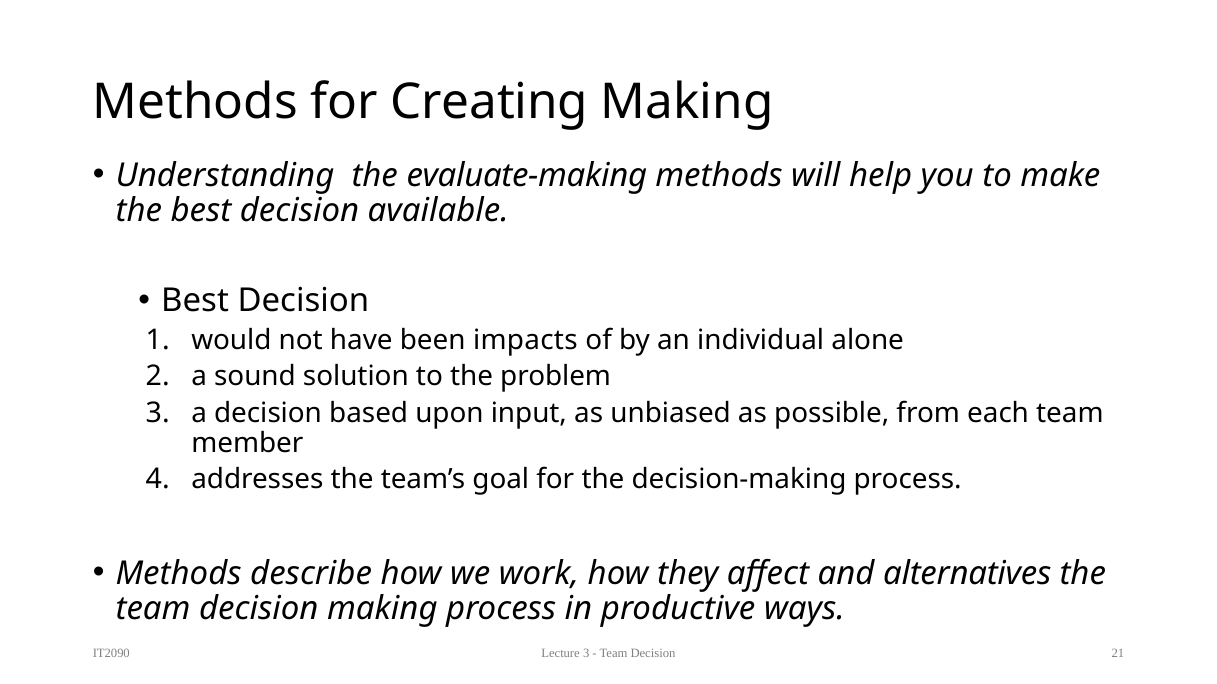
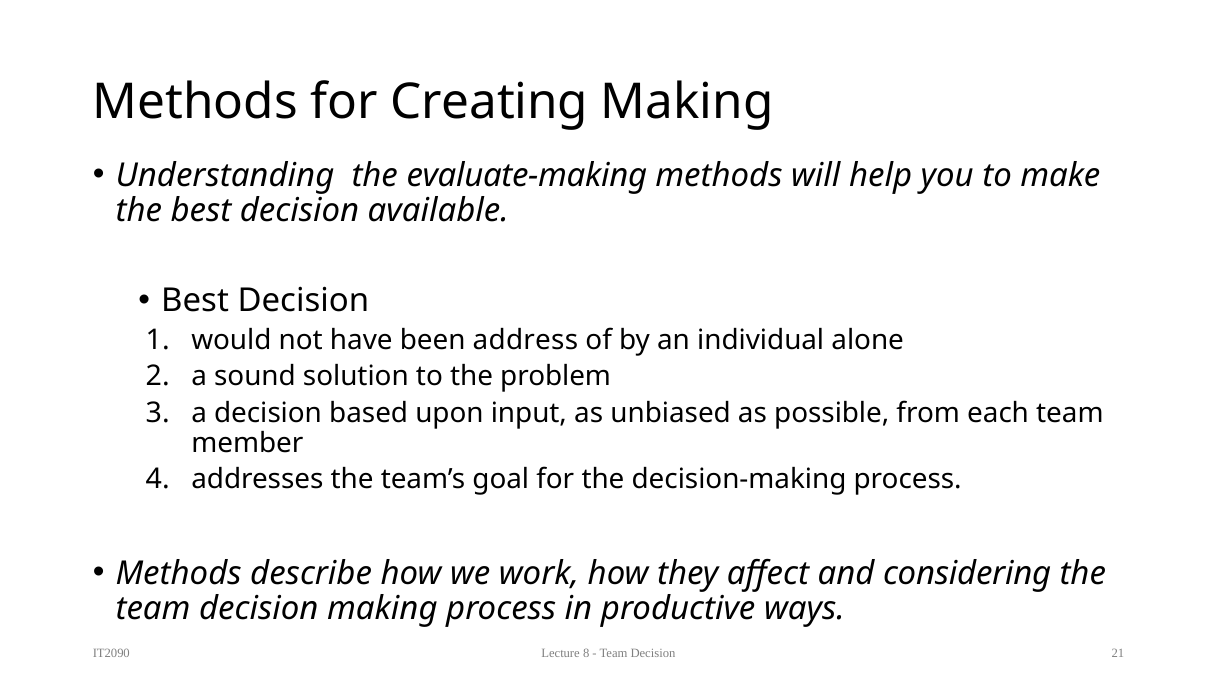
impacts: impacts -> address
alternatives: alternatives -> considering
Lecture 3: 3 -> 8
